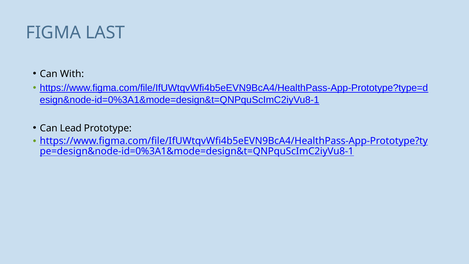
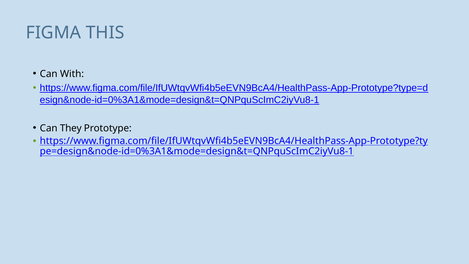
LAST: LAST -> THIS
Lead: Lead -> They
